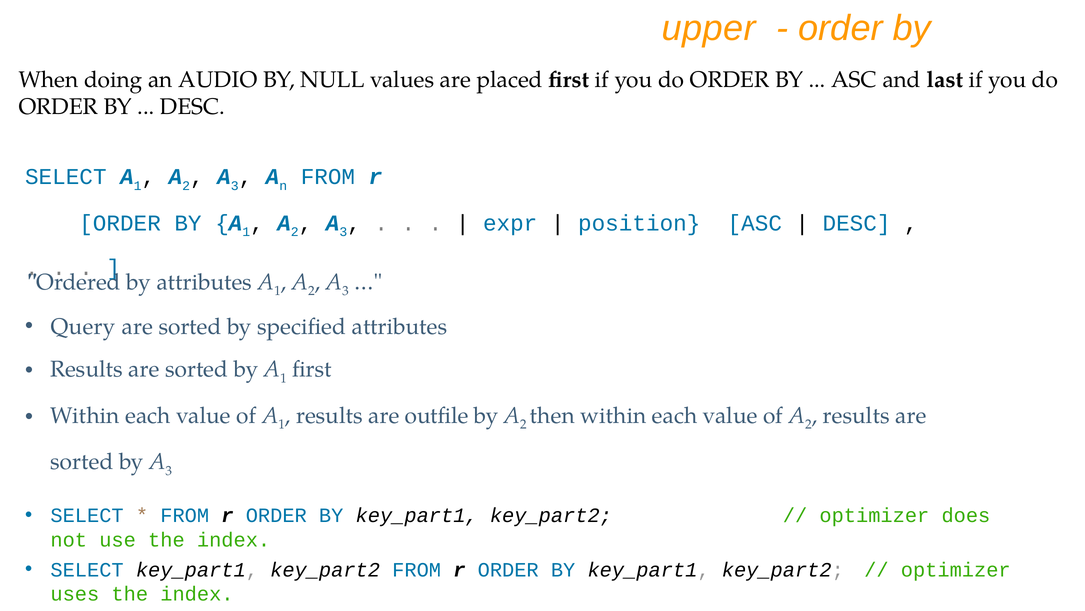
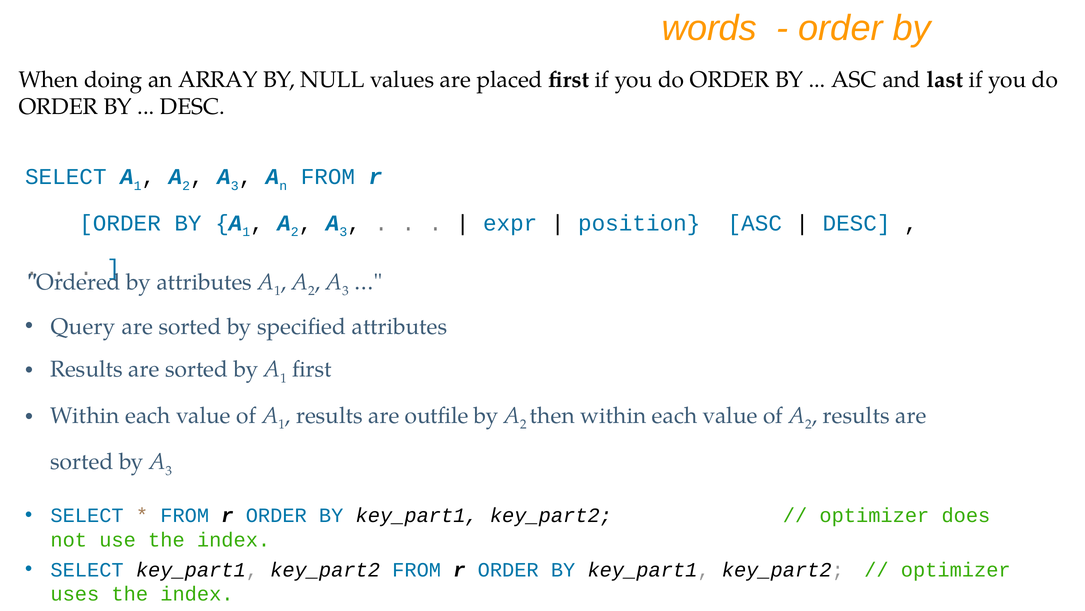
upper: upper -> words
AUDIO: AUDIO -> ARRAY
